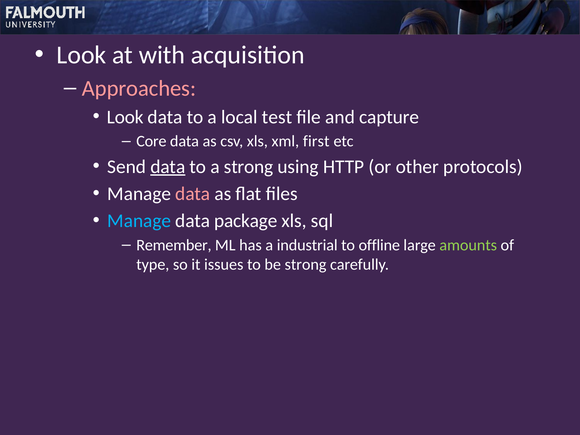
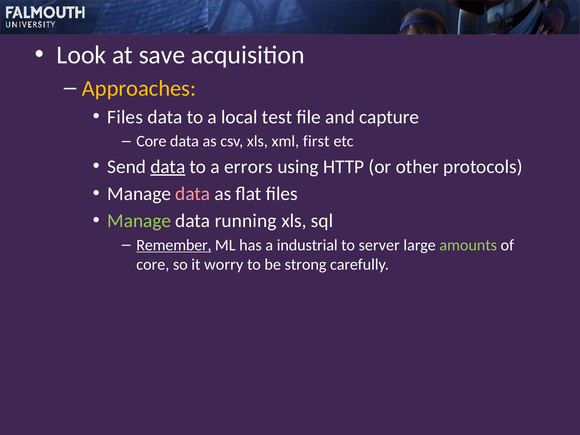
with: with -> save
Approaches colour: pink -> yellow
Look at (125, 117): Look -> Files
a strong: strong -> errors
Manage at (139, 221) colour: light blue -> light green
package: package -> running
Remember underline: none -> present
offline: offline -> server
type at (153, 264): type -> core
issues: issues -> worry
